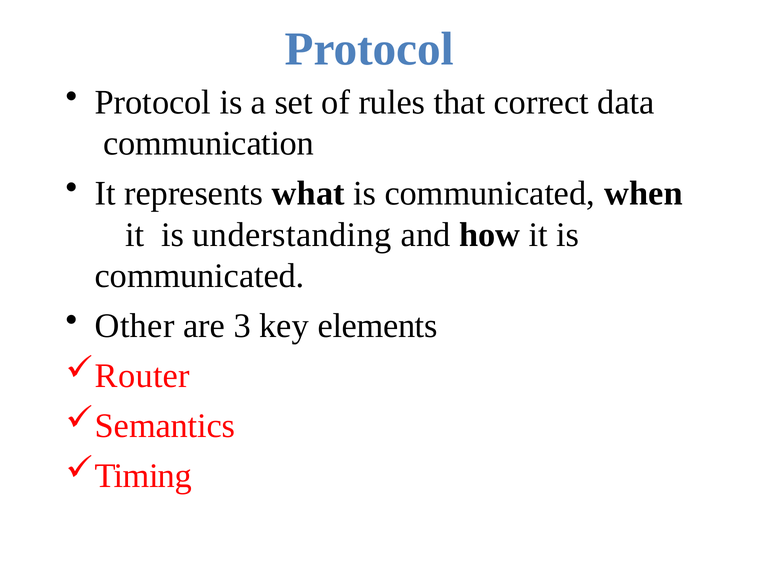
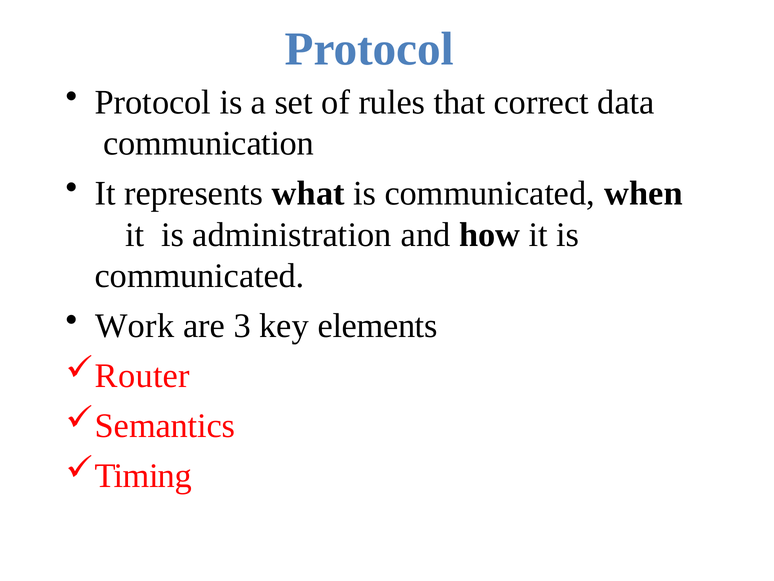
understanding: understanding -> administration
Other: Other -> Work
